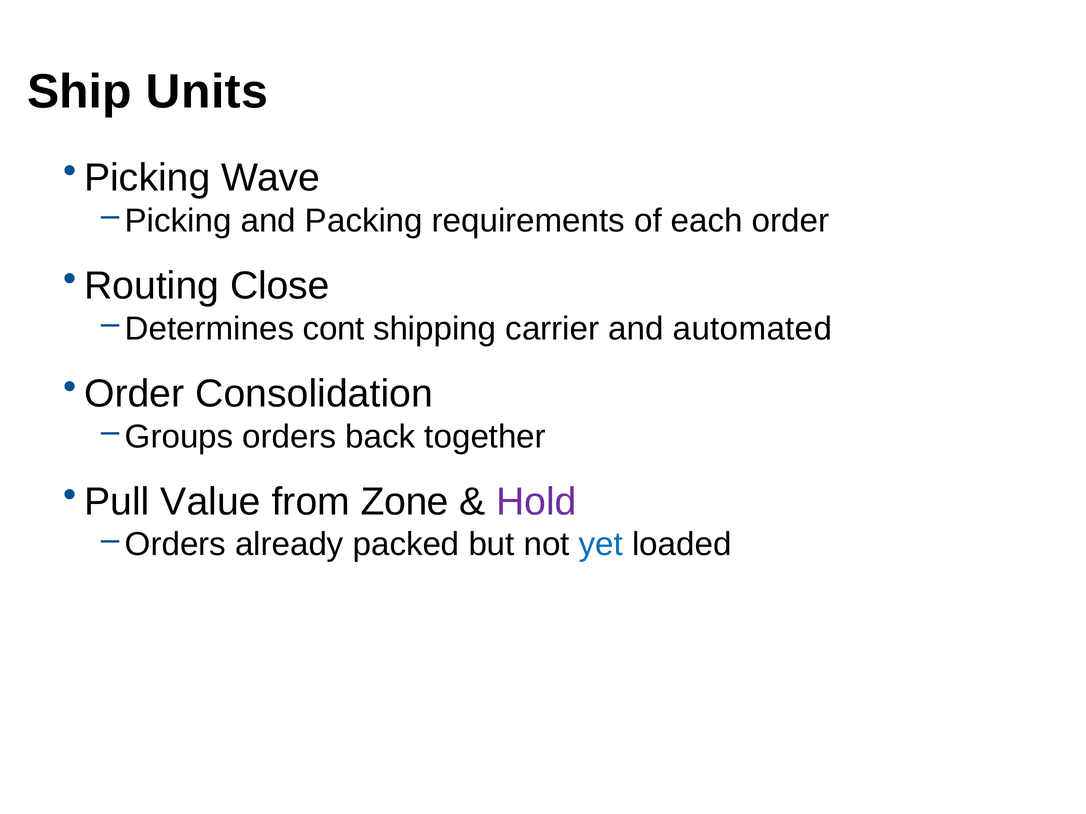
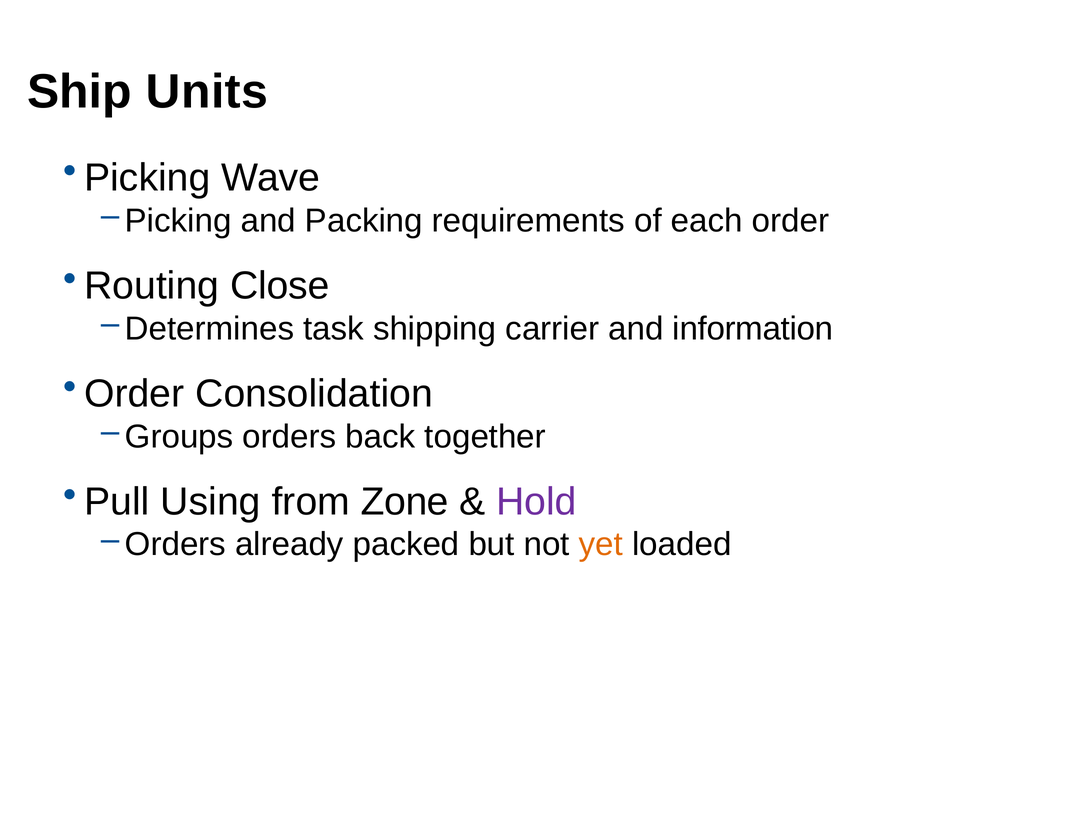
cont: cont -> task
automated: automated -> information
Value: Value -> Using
yet colour: blue -> orange
